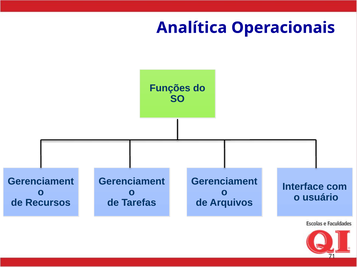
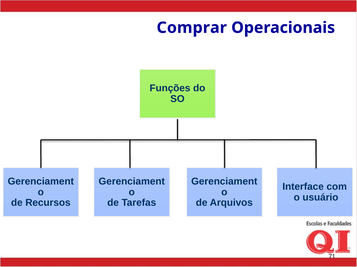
Analítica: Analítica -> Comprar
